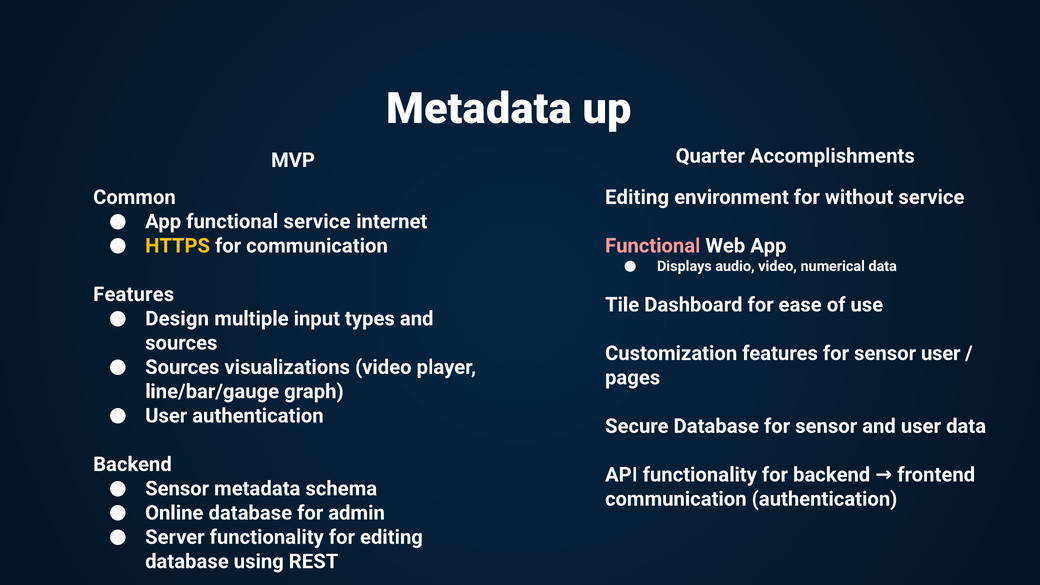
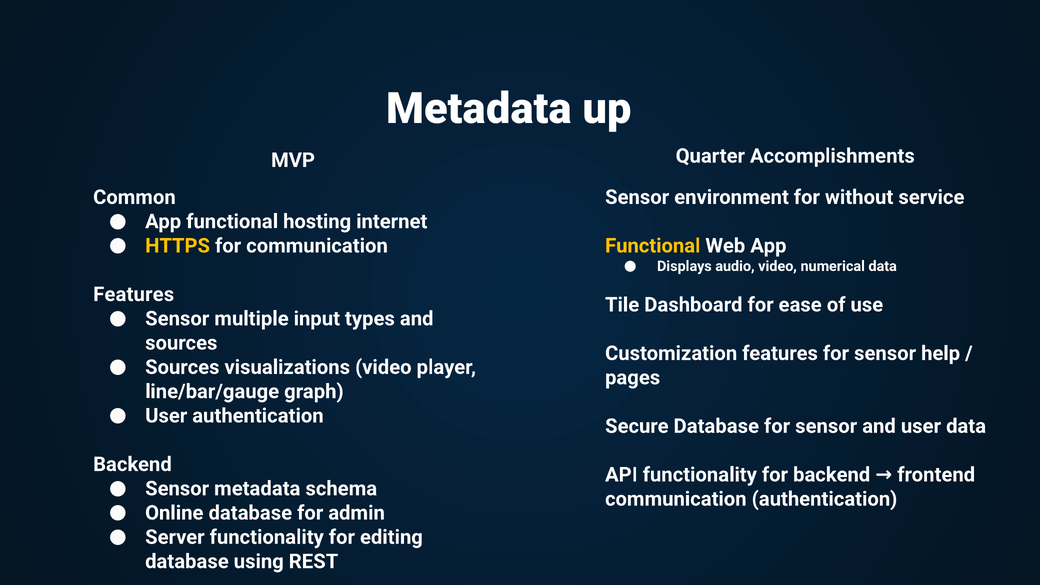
Editing at (637, 197): Editing -> Sensor
functional service: service -> hosting
Functional at (653, 246) colour: pink -> yellow
Design at (177, 319): Design -> Sensor
sensor user: user -> help
